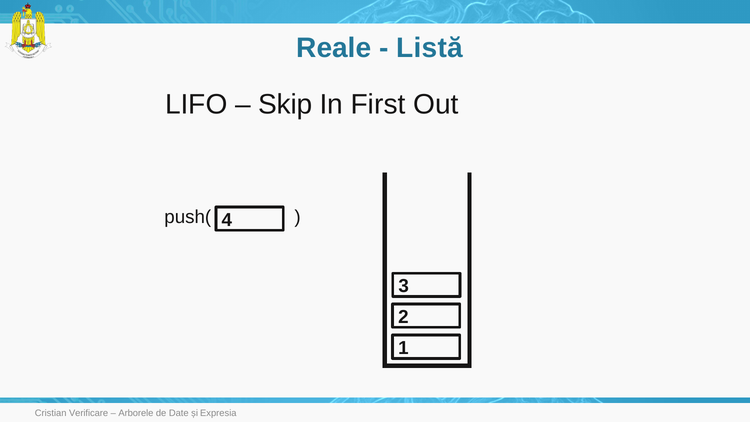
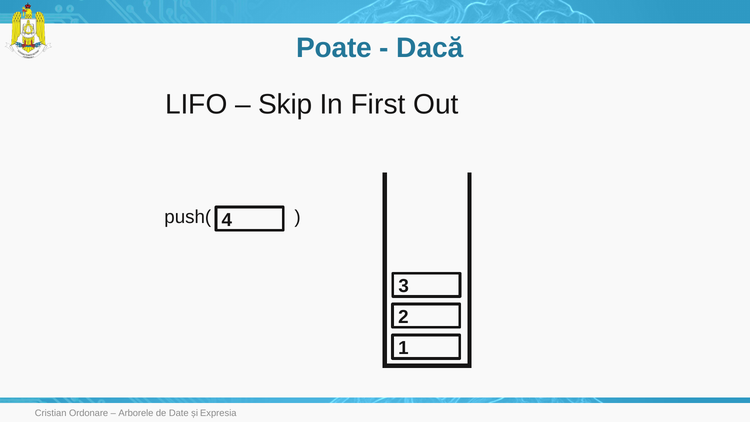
Reale: Reale -> Poate
Listă: Listă -> Dacă
Verificare: Verificare -> Ordonare
